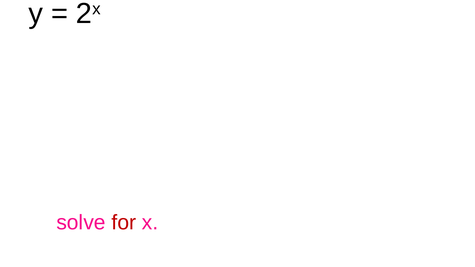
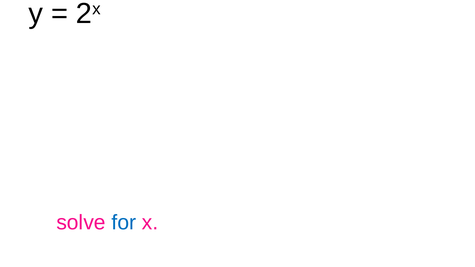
for colour: red -> blue
